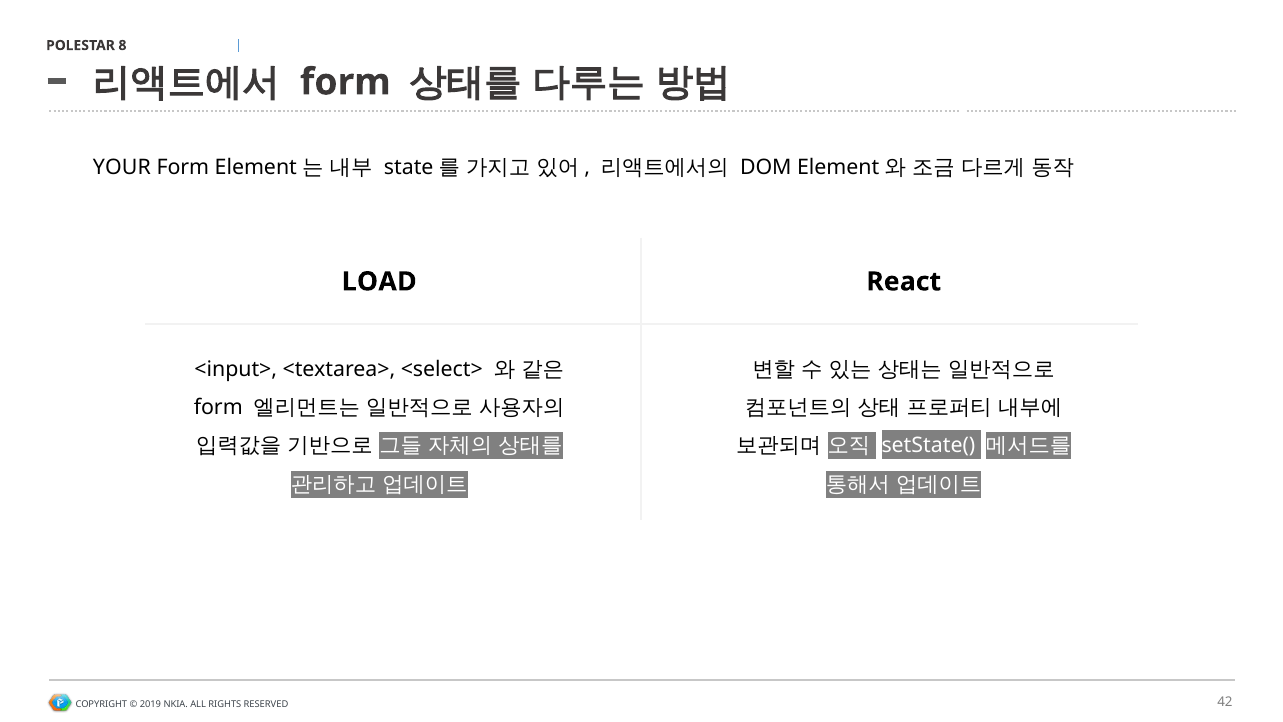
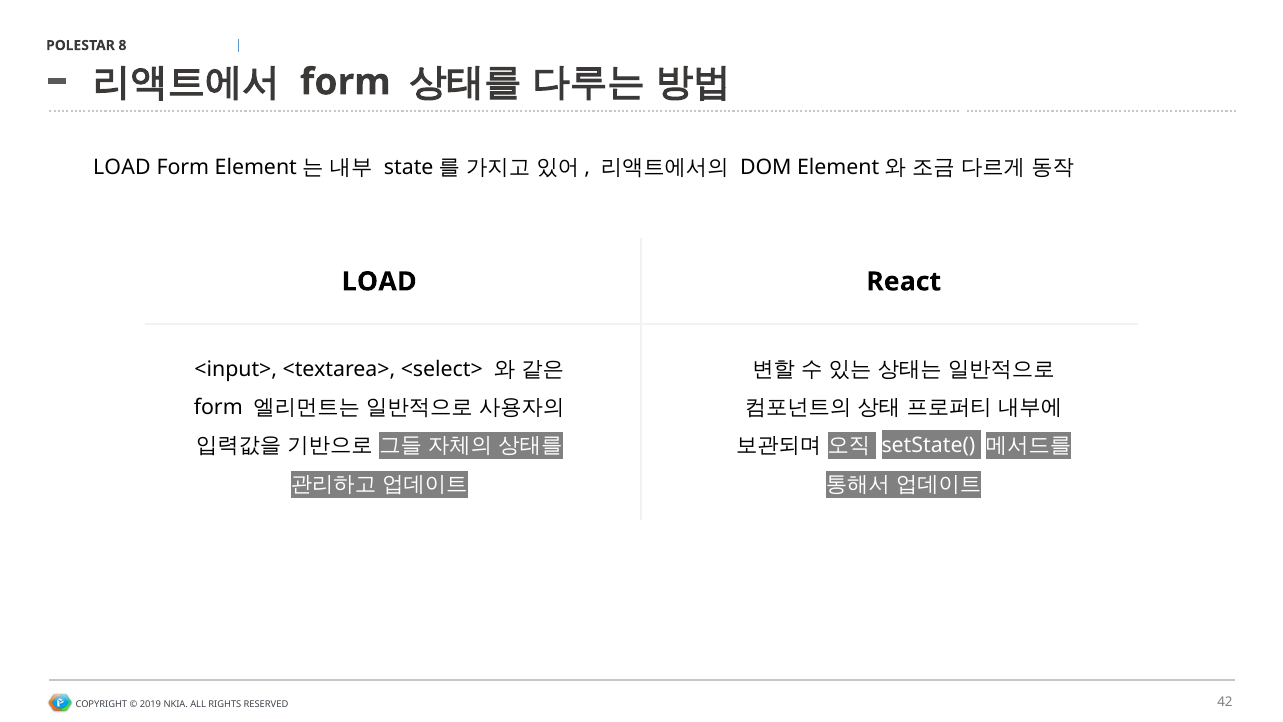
YOUR at (122, 167): YOUR -> LOAD
